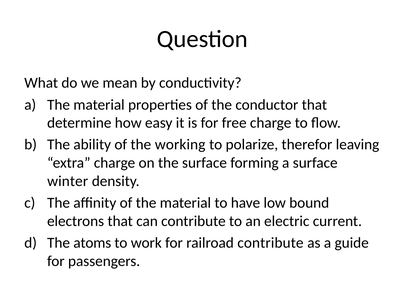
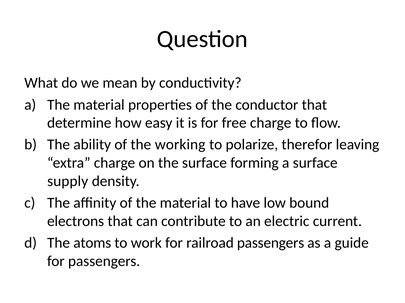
winter: winter -> supply
railroad contribute: contribute -> passengers
